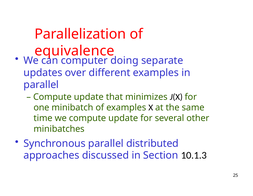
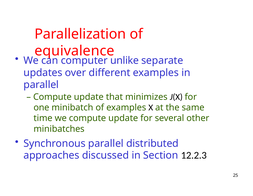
doing: doing -> unlike
10.1.3: 10.1.3 -> 12.2.3
